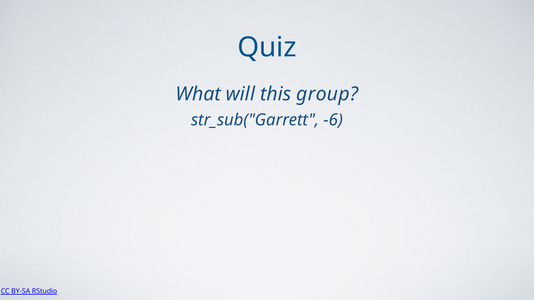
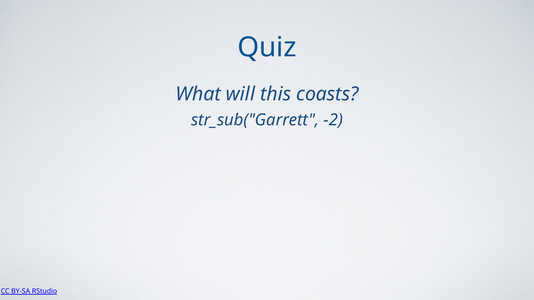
group: group -> coasts
-6: -6 -> -2
